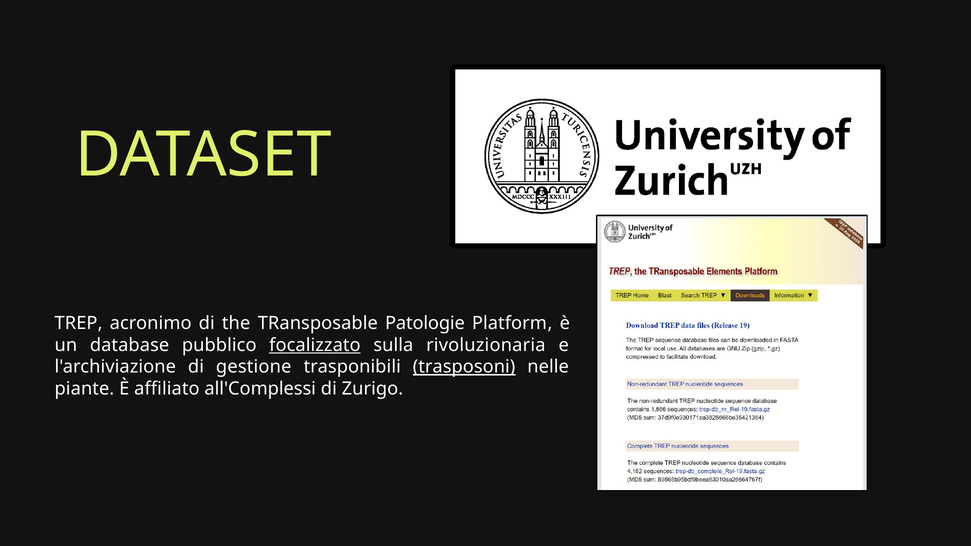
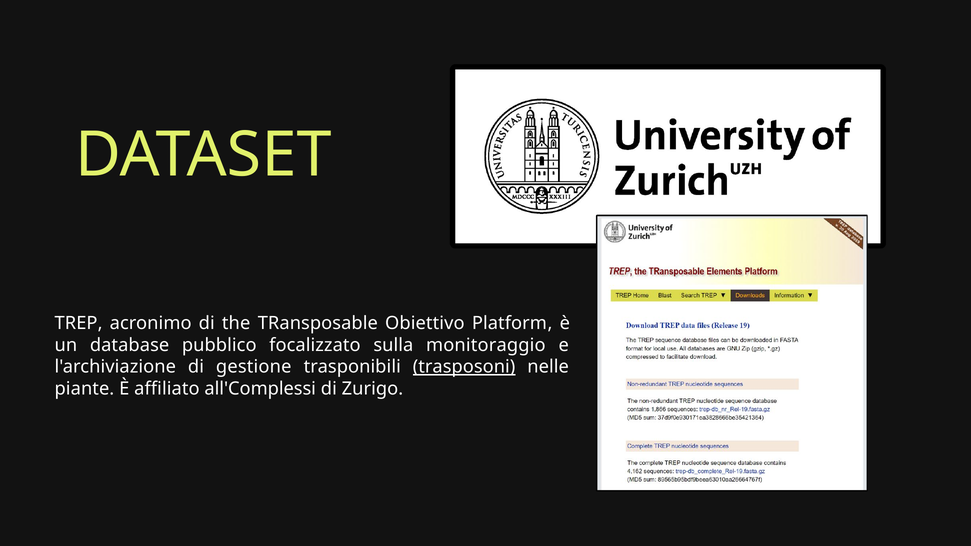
Patologie: Patologie -> Obiettivo
focalizzato underline: present -> none
rivoluzionaria: rivoluzionaria -> monitoraggio
